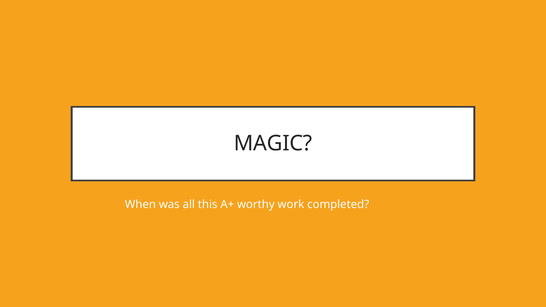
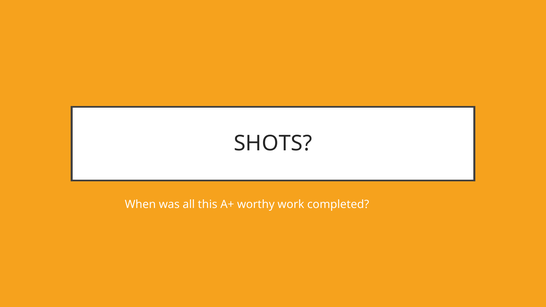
MAGIC: MAGIC -> SHOTS
